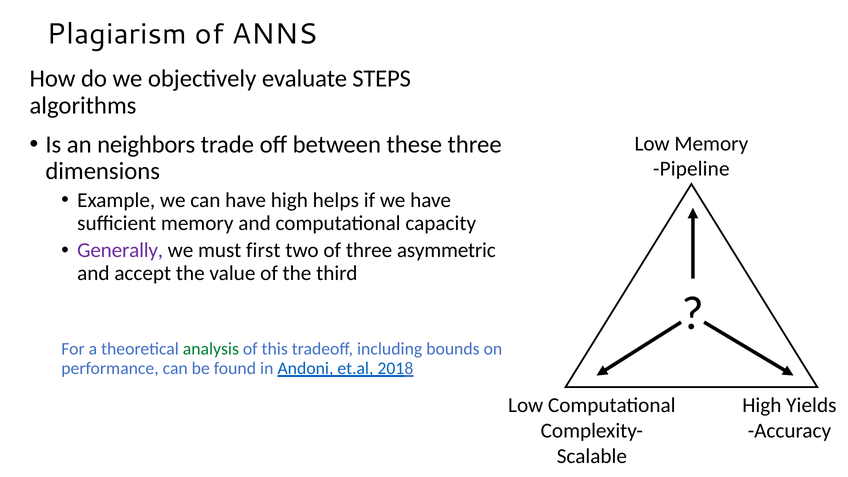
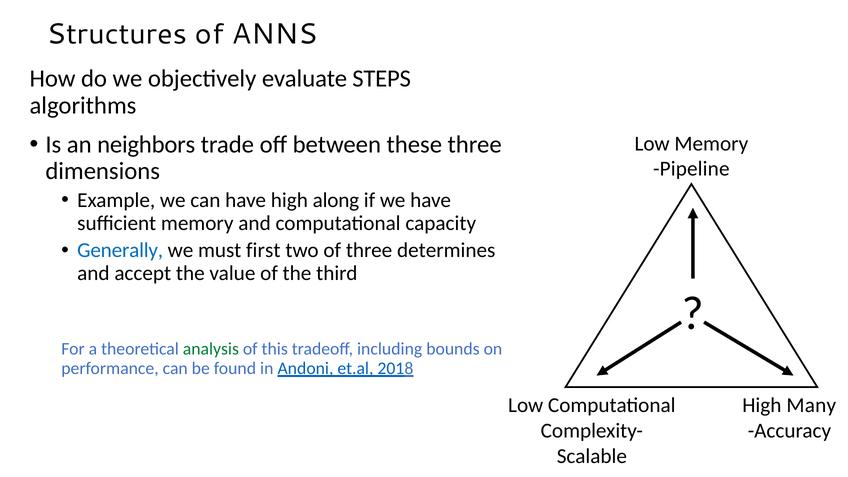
Plagiarism: Plagiarism -> Structures
helps: helps -> along
Generally colour: purple -> blue
asymmetric: asymmetric -> determines
Yields: Yields -> Many
